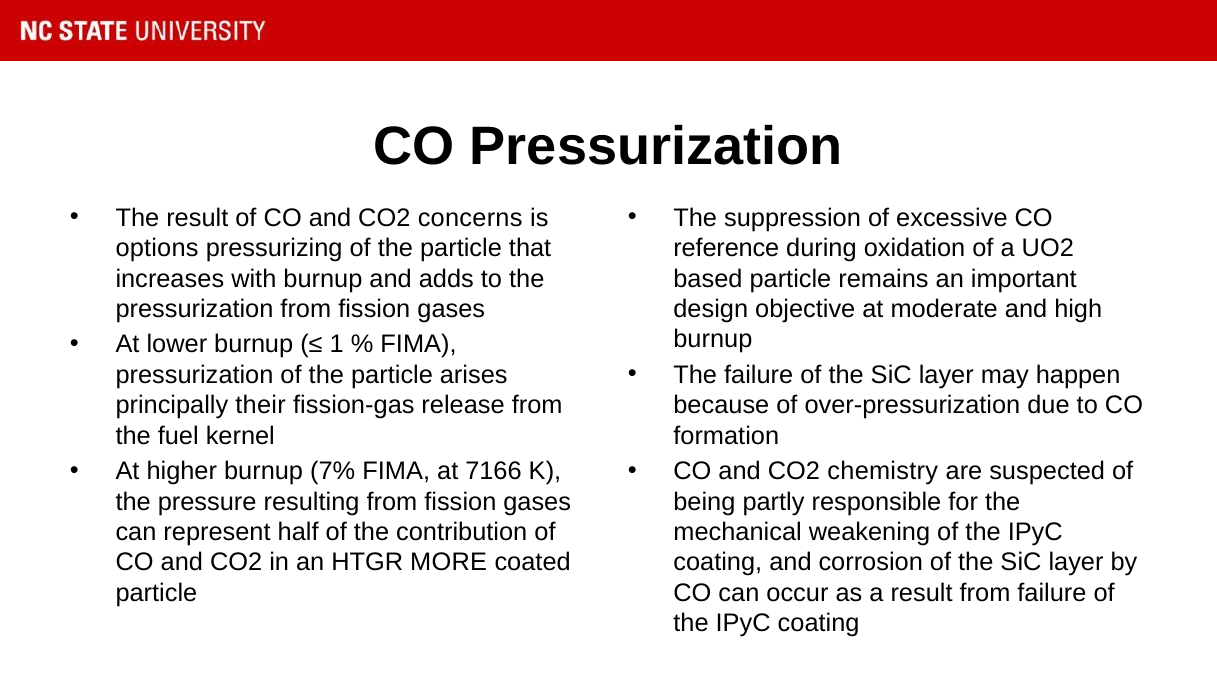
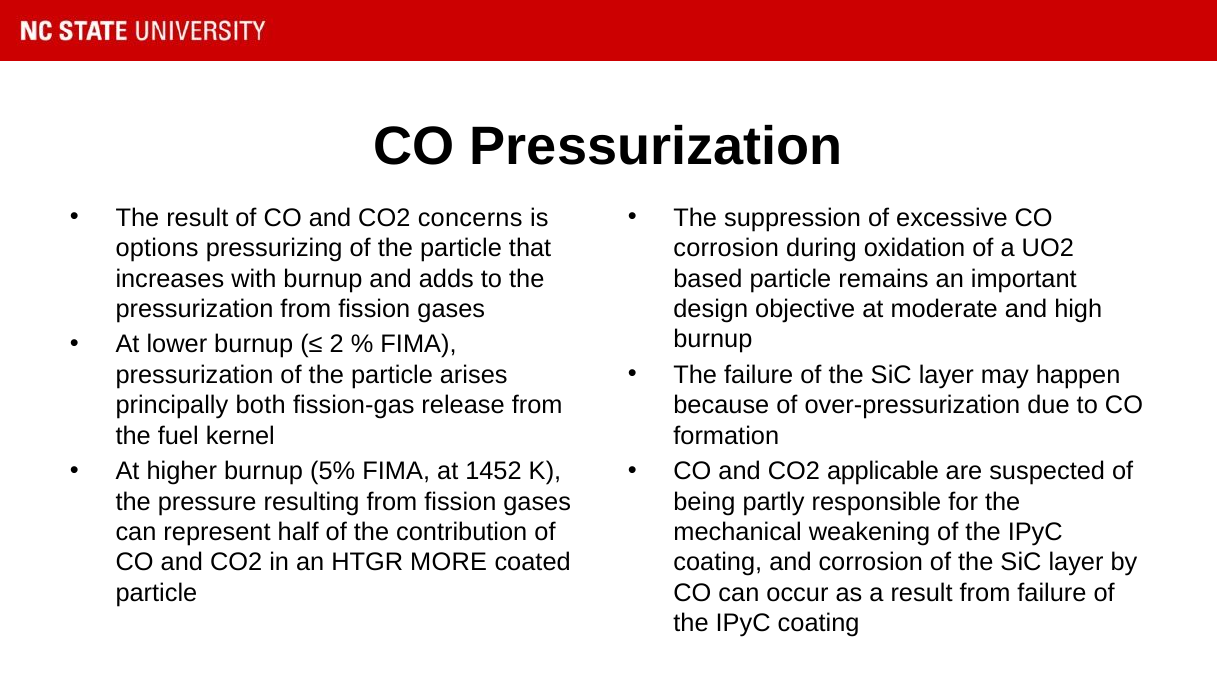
reference at (726, 248): reference -> corrosion
1: 1 -> 2
their: their -> both
7%: 7% -> 5%
7166: 7166 -> 1452
chemistry: chemistry -> applicable
